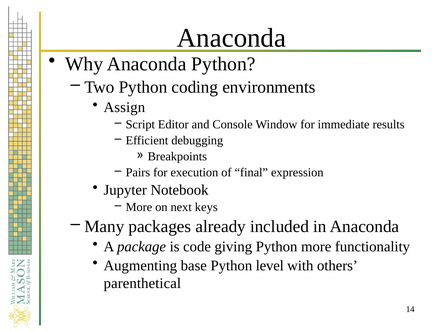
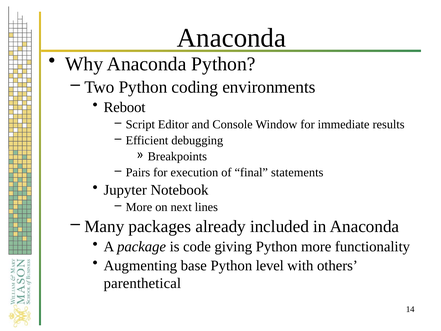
Assign: Assign -> Reboot
expression: expression -> statements
keys: keys -> lines
